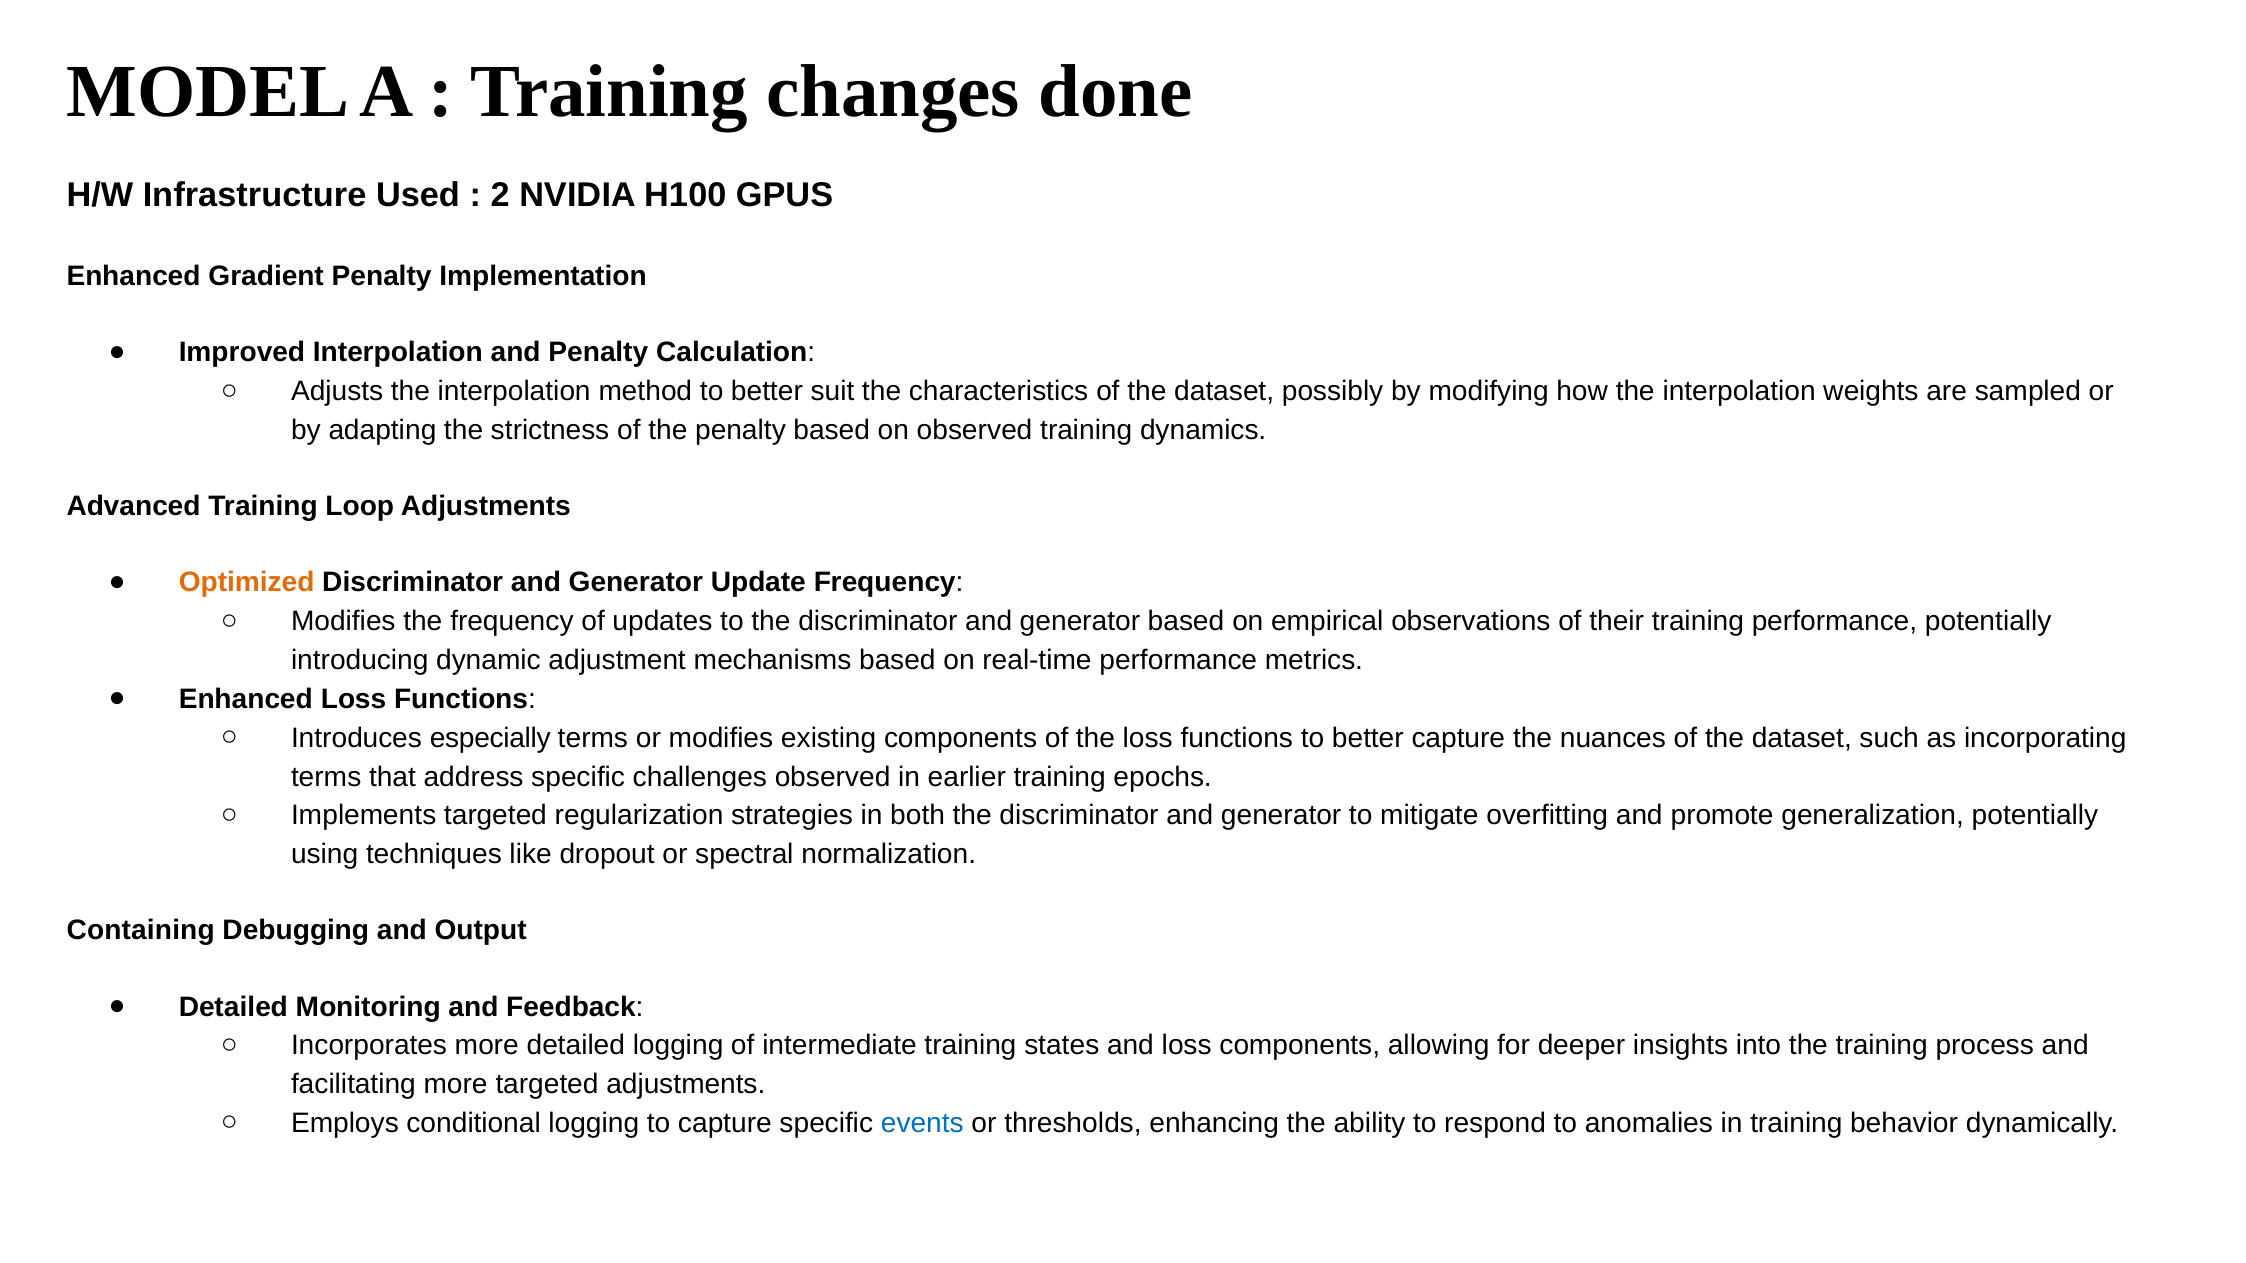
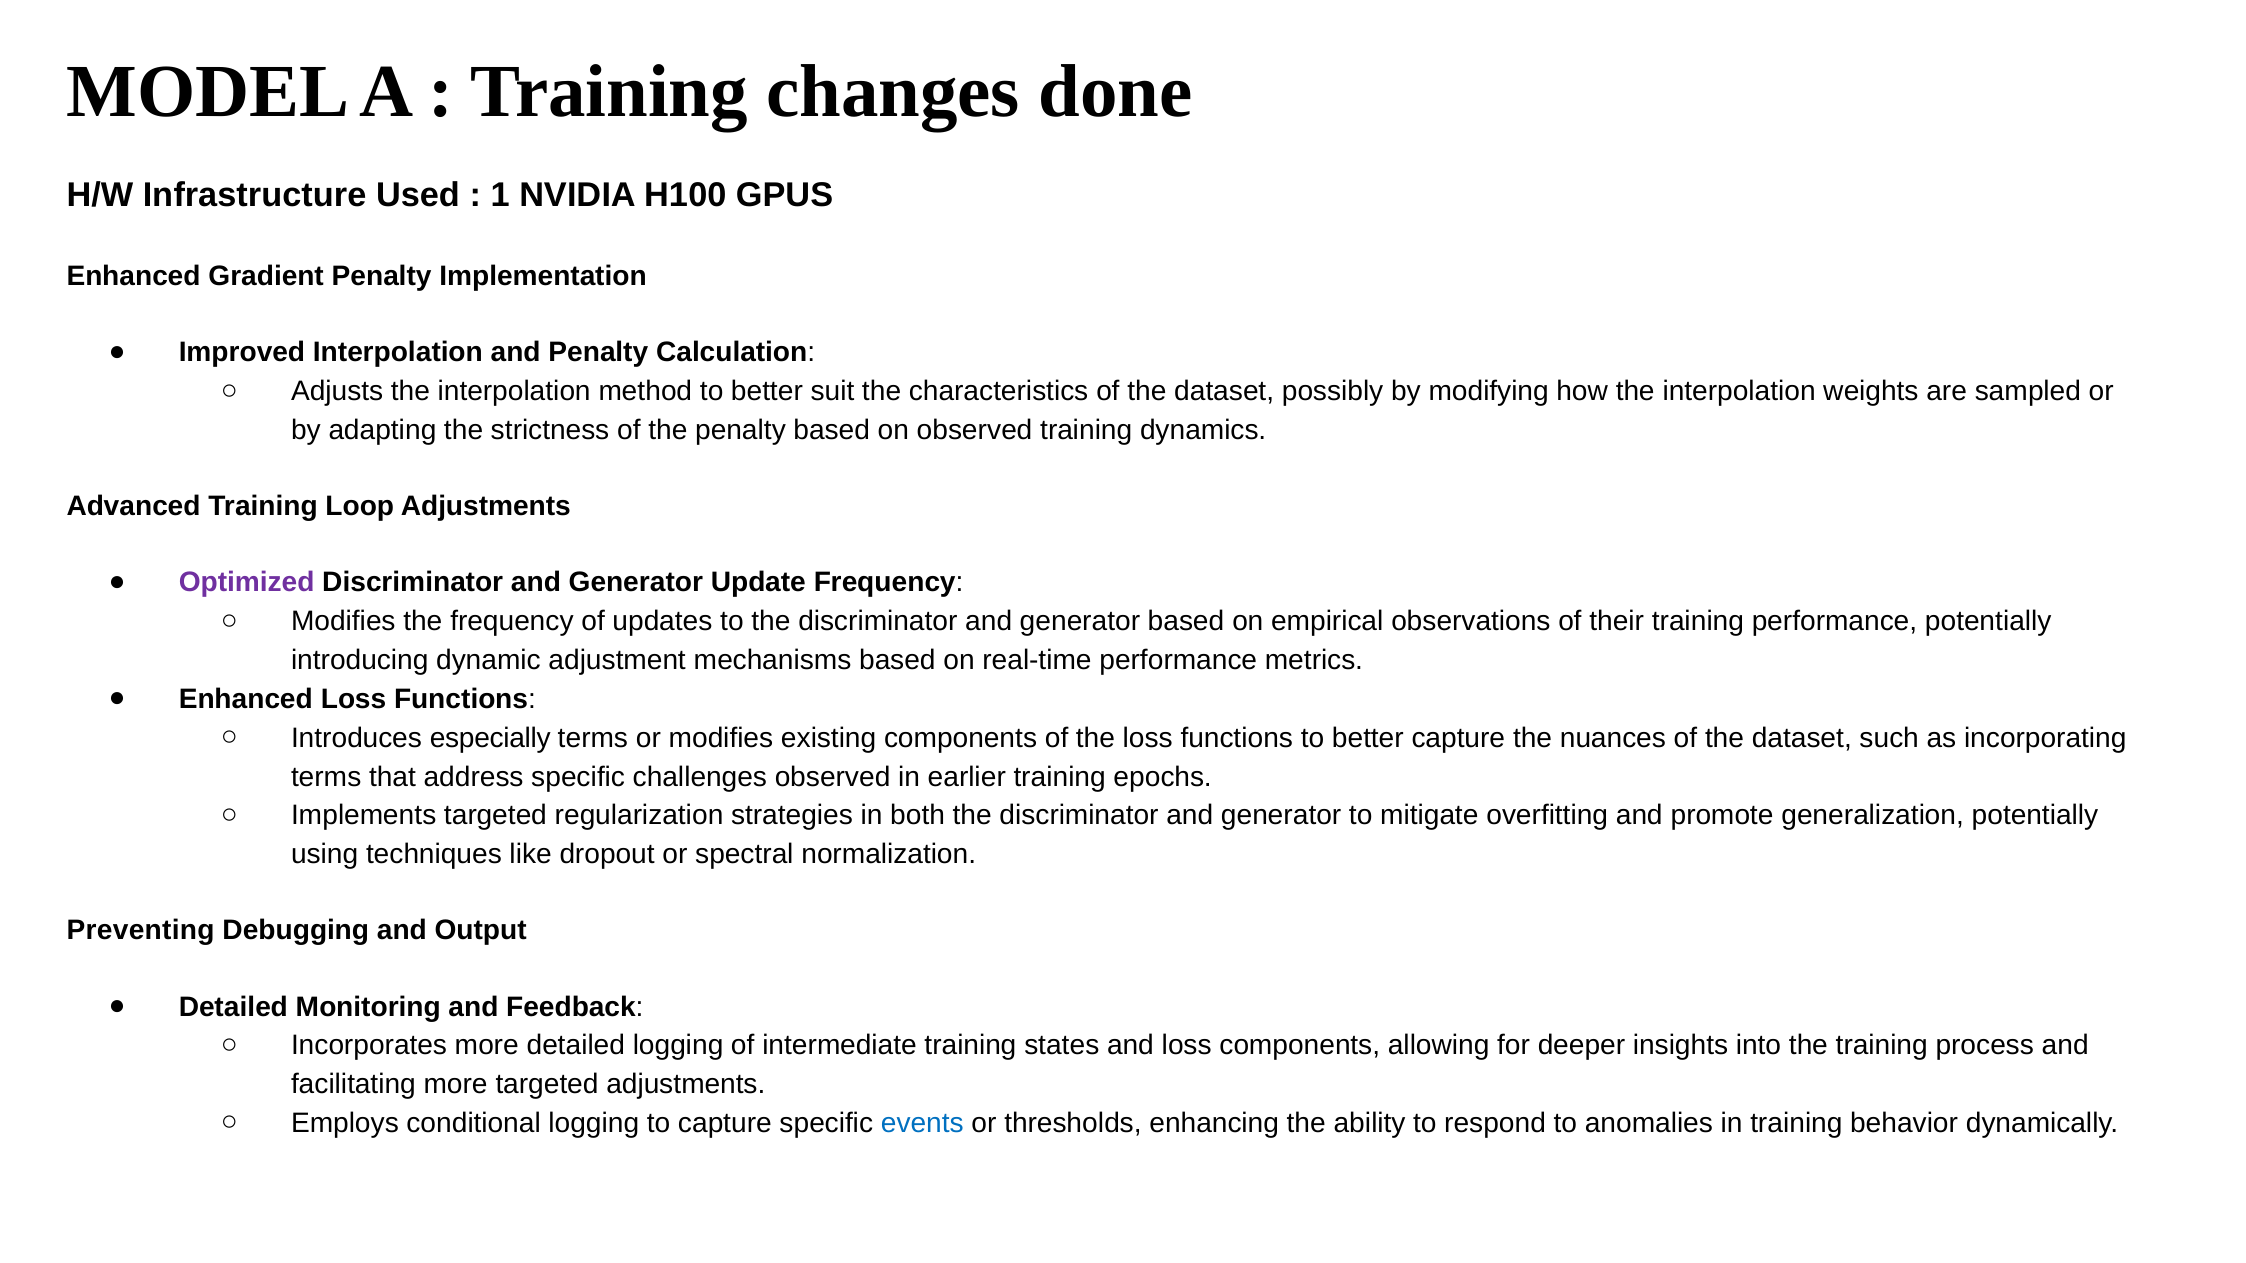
2: 2 -> 1
Optimized colour: orange -> purple
Containing: Containing -> Preventing
